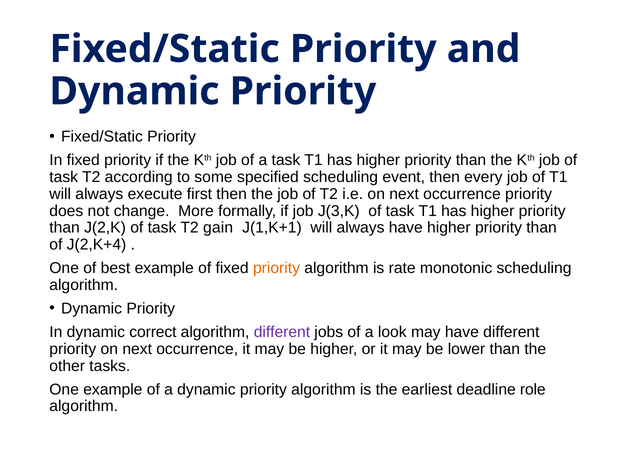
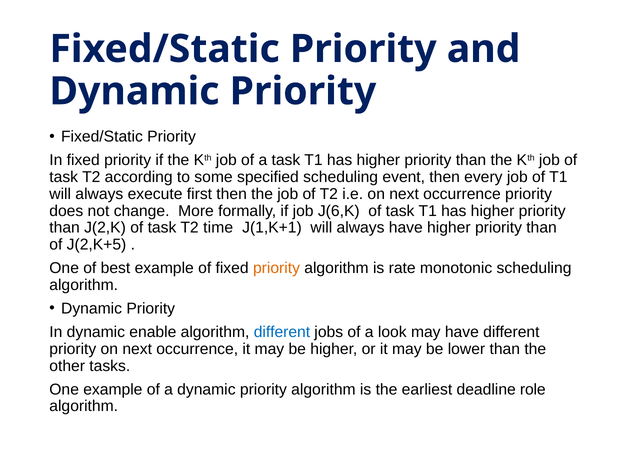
J(3,K: J(3,K -> J(6,K
gain: gain -> time
J(2,K+4: J(2,K+4 -> J(2,K+5
correct: correct -> enable
different at (282, 332) colour: purple -> blue
